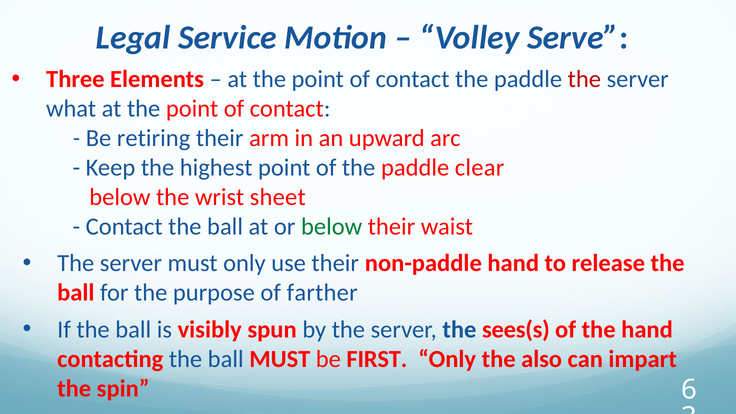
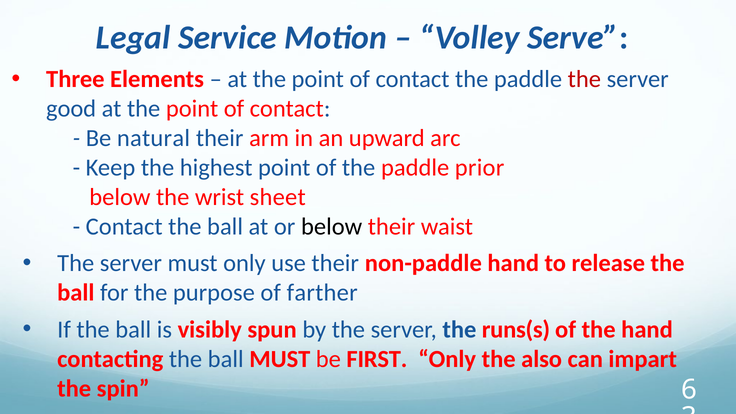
what: what -> good
retiring: retiring -> natural
clear: clear -> prior
below at (332, 227) colour: green -> black
sees(s: sees(s -> runs(s
